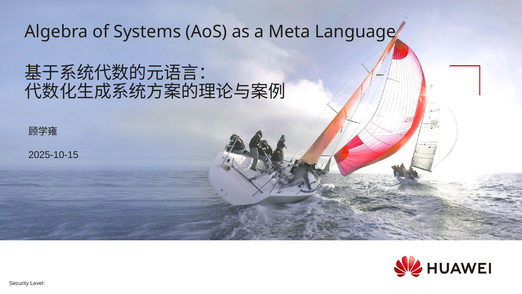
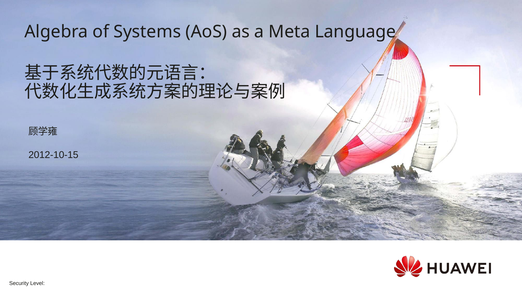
2025-10-15: 2025-10-15 -> 2012-10-15
